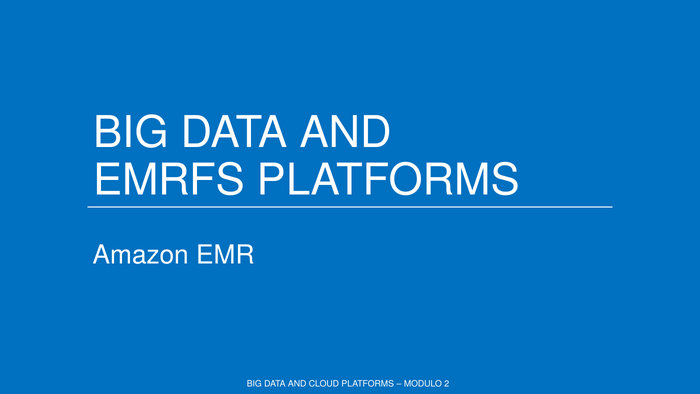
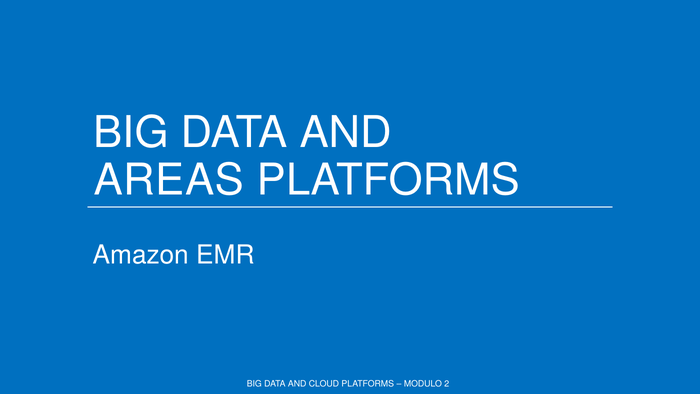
EMRFS: EMRFS -> AREAS
